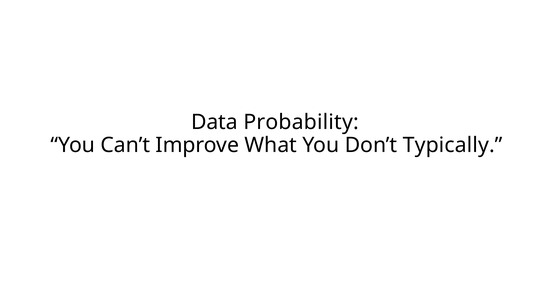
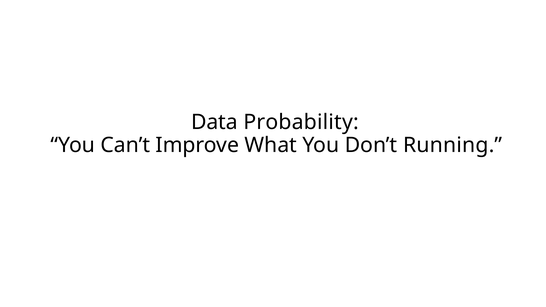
Typically: Typically -> Running
